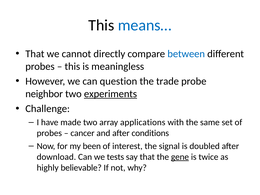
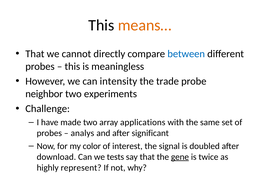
means… colour: blue -> orange
question: question -> intensity
experiments underline: present -> none
cancer: cancer -> analys
conditions: conditions -> significant
been: been -> color
believable: believable -> represent
